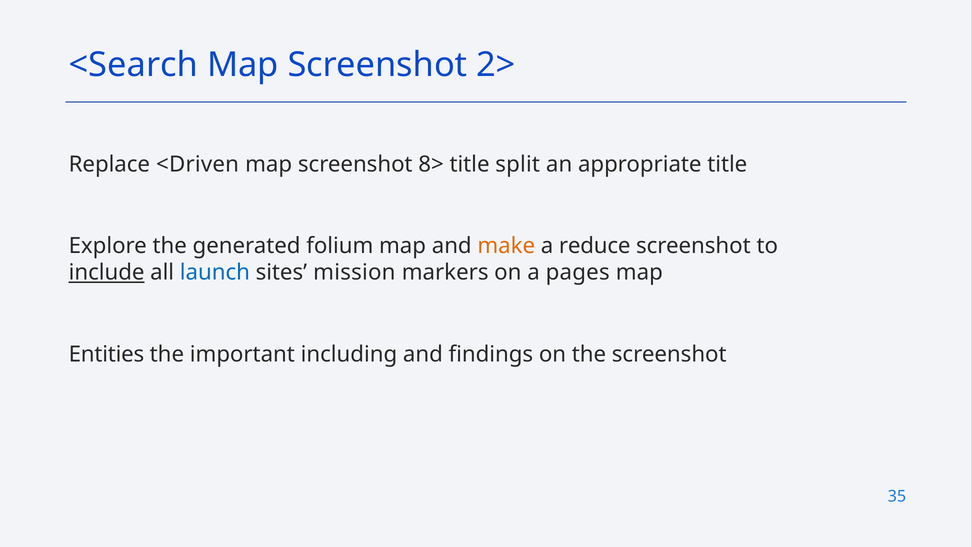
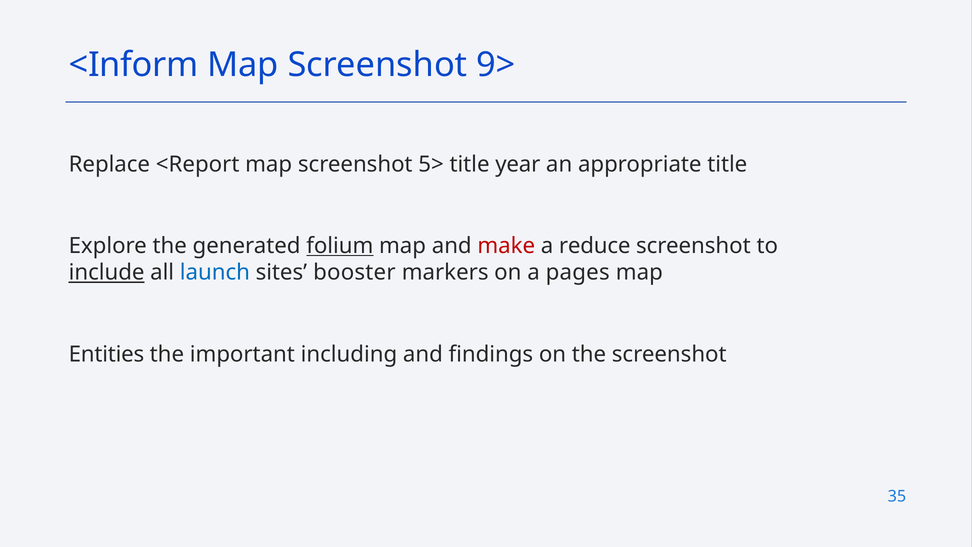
<Search: <Search -> <Inform
2>: 2> -> 9>
<Driven: <Driven -> <Report
8>: 8> -> 5>
split: split -> year
folium underline: none -> present
make colour: orange -> red
mission: mission -> booster
